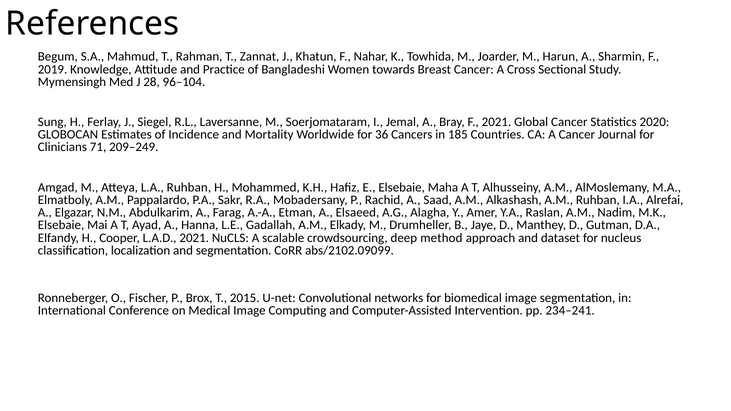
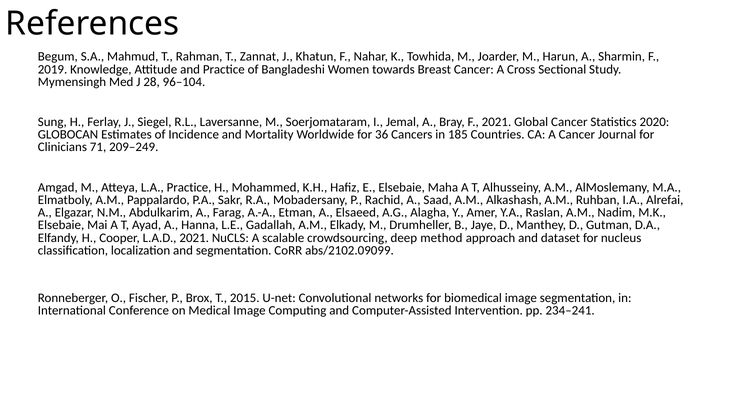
L.A Ruhban: Ruhban -> Practice
